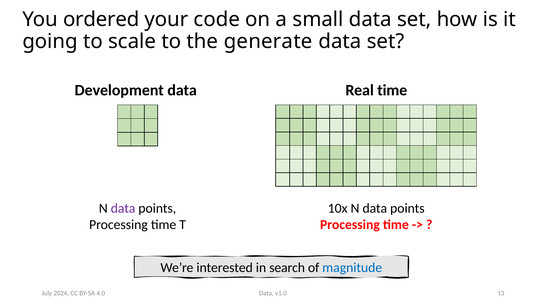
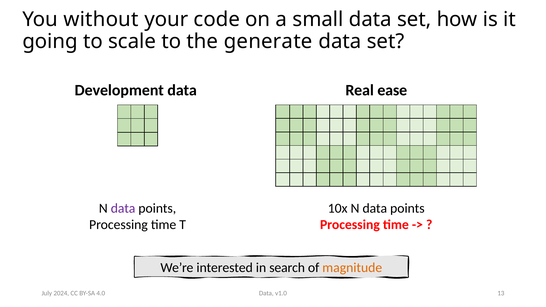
ordered: ordered -> without
Real time: time -> ease
magnitude colour: blue -> orange
